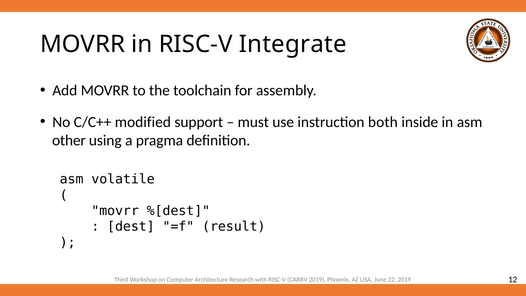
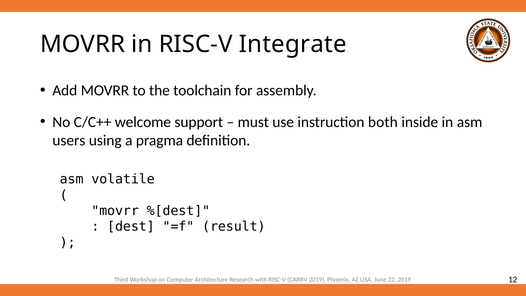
modified: modified -> welcome
other: other -> users
